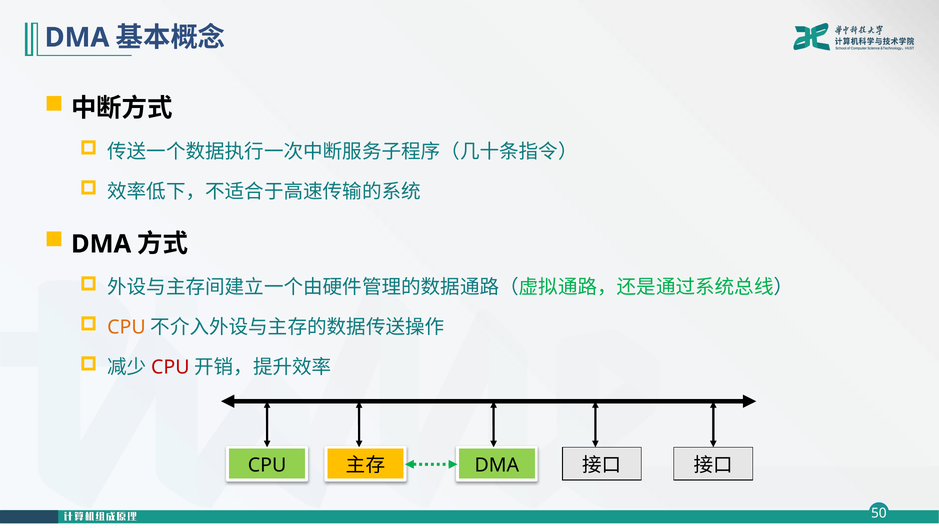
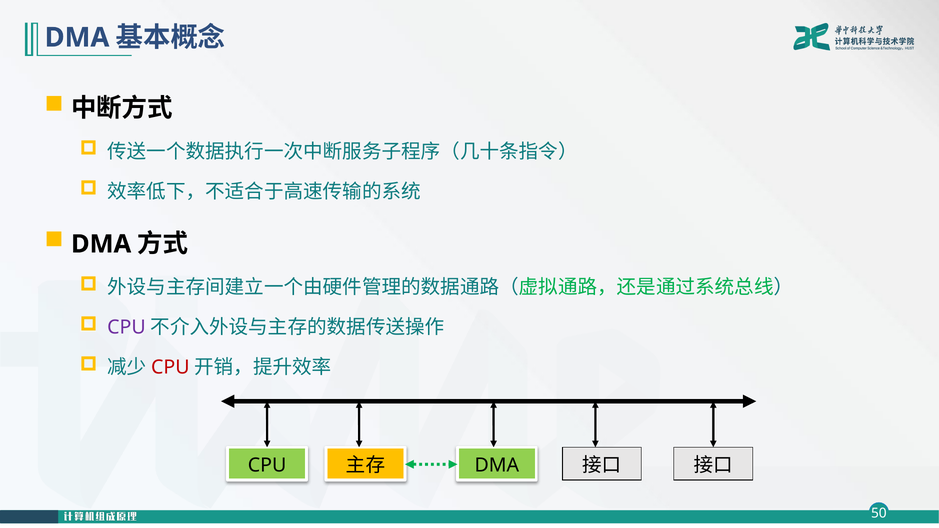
CPU at (126, 327) colour: orange -> purple
